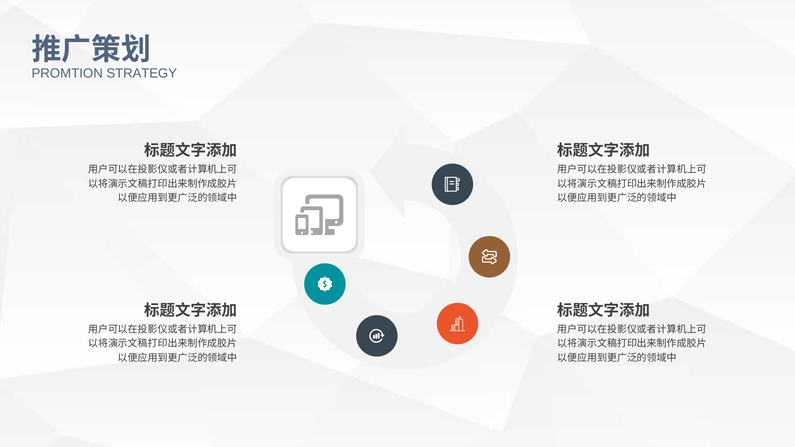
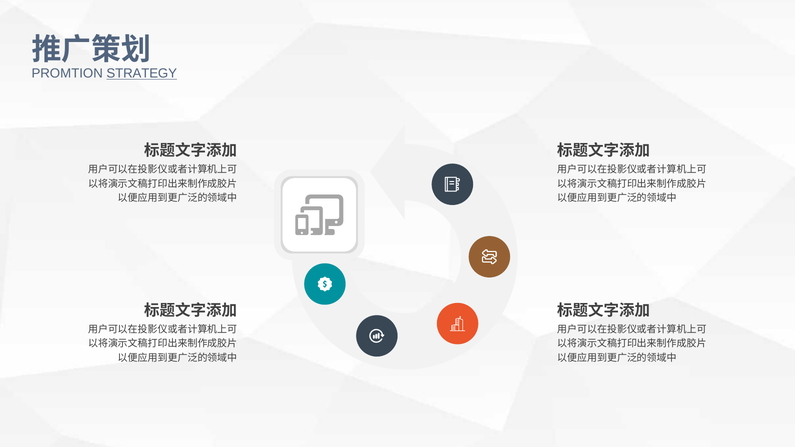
STRATEGY underline: none -> present
